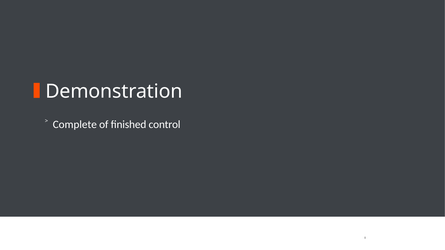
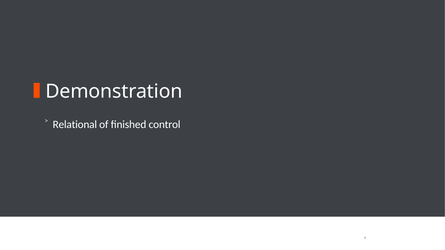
Complete: Complete -> Relational
